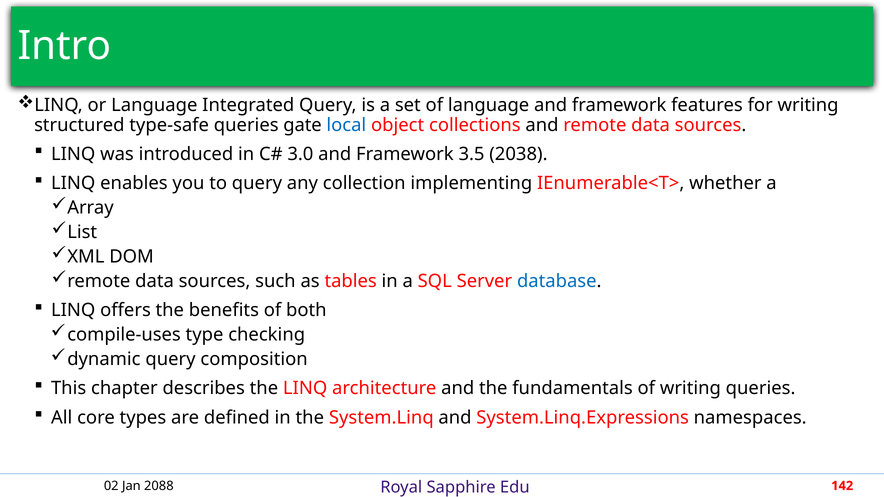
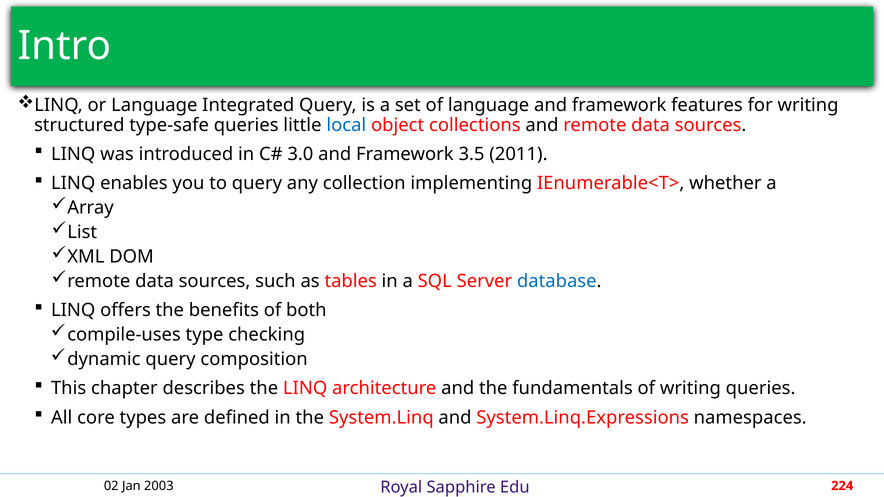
gate: gate -> little
2038: 2038 -> 2011
2088: 2088 -> 2003
142: 142 -> 224
